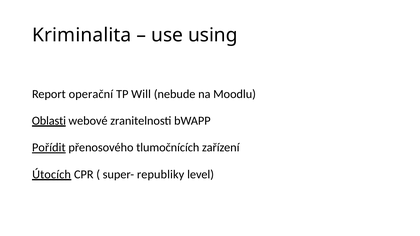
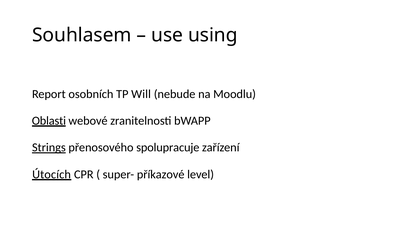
Kriminalita: Kriminalita -> Souhlasem
operační: operační -> osobních
Pořídit: Pořídit -> Strings
tlumočnících: tlumočnících -> spolupracuje
republiky: republiky -> příkazové
